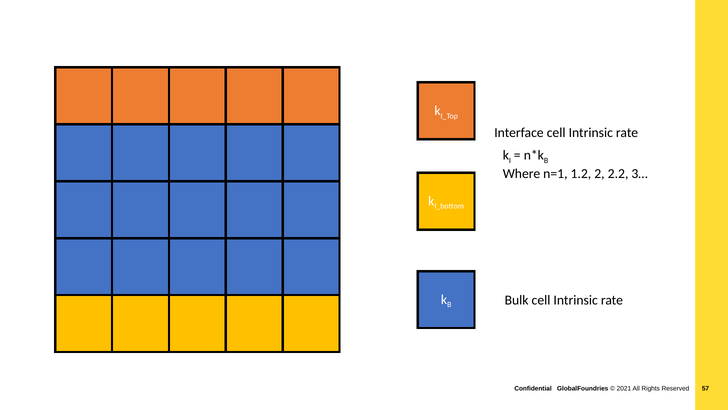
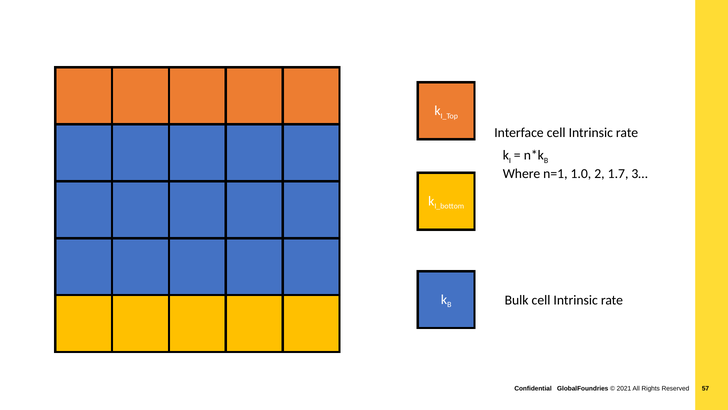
1.2: 1.2 -> 1.0
2.2: 2.2 -> 1.7
